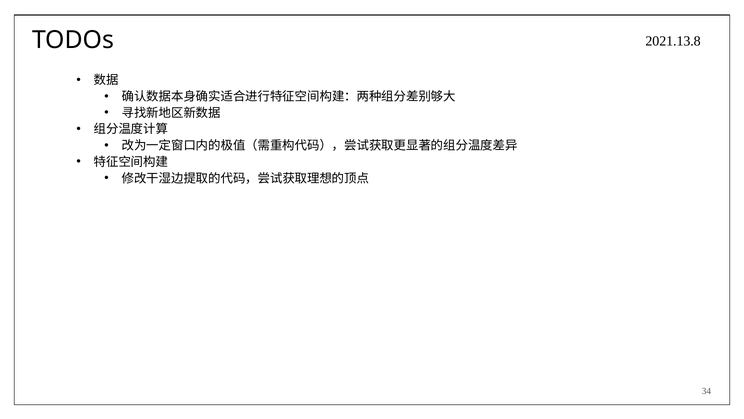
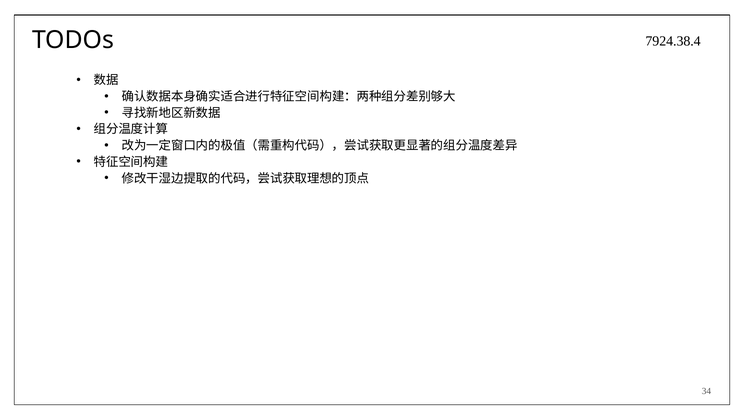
2021.13.8: 2021.13.8 -> 7924.38.4
